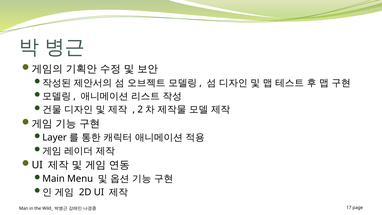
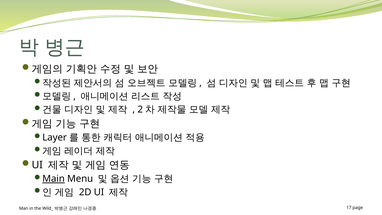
Main underline: none -> present
